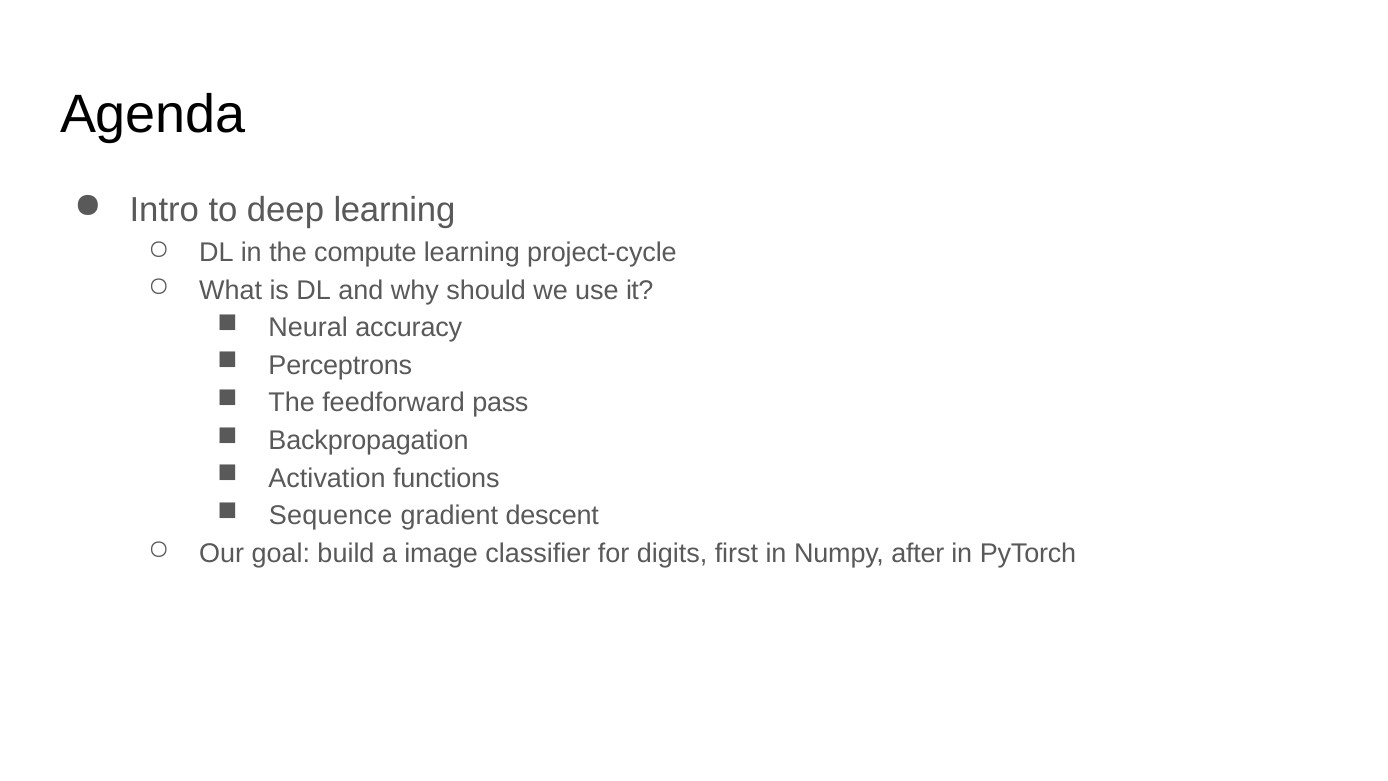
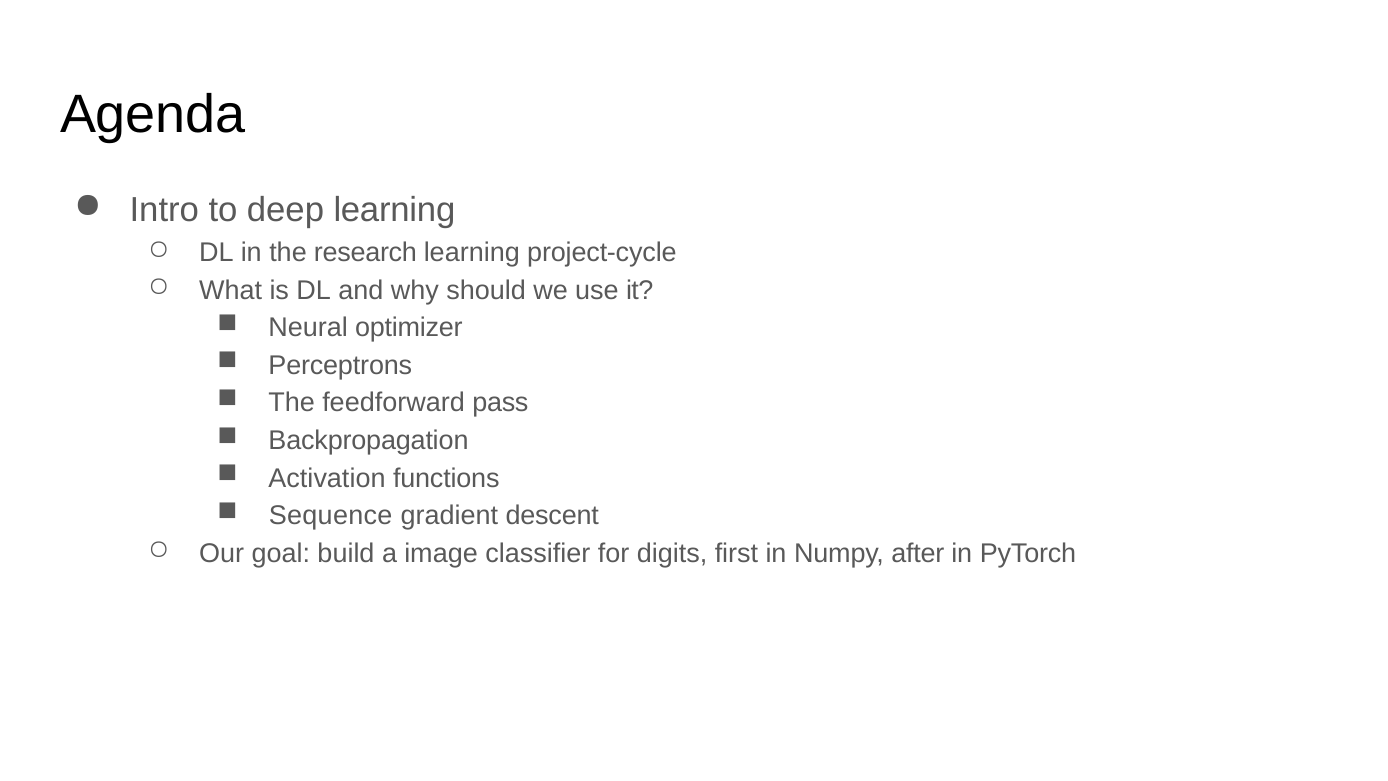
compute: compute -> research
accuracy: accuracy -> optimizer
